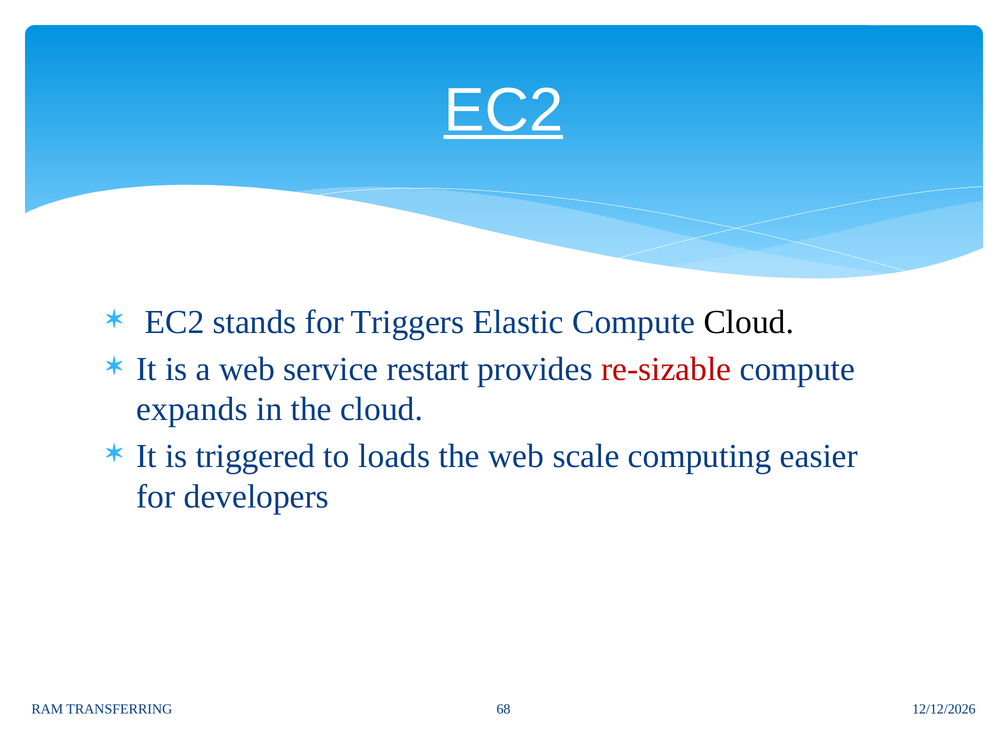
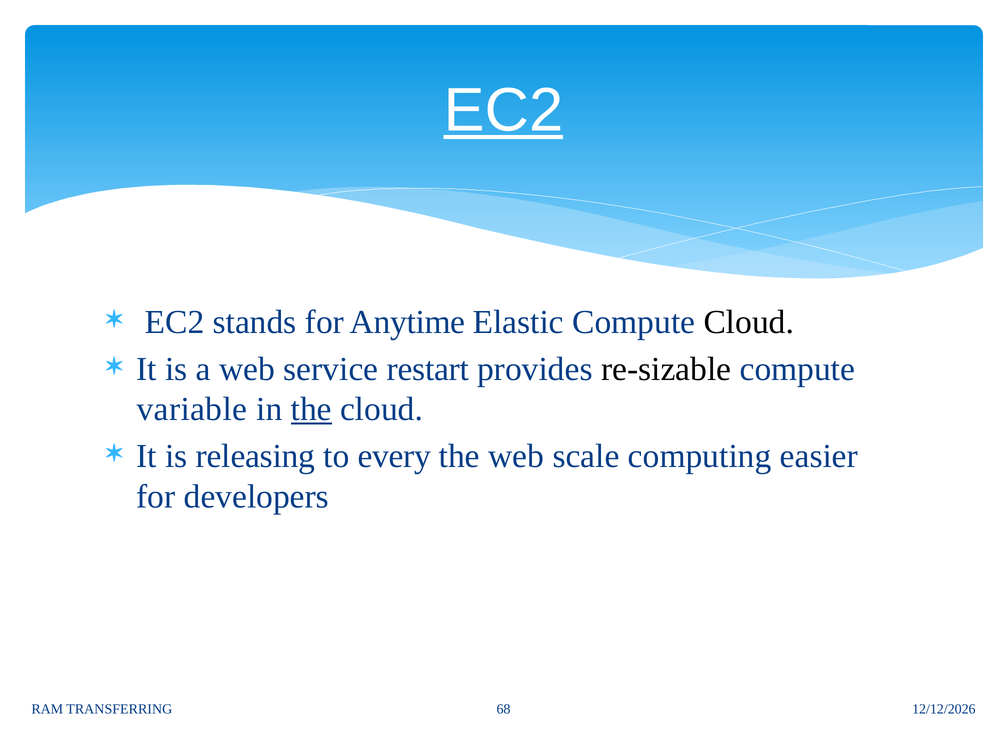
Triggers: Triggers -> Anytime
re-sizable colour: red -> black
expands: expands -> variable
the at (311, 409) underline: none -> present
triggered: triggered -> releasing
loads: loads -> every
